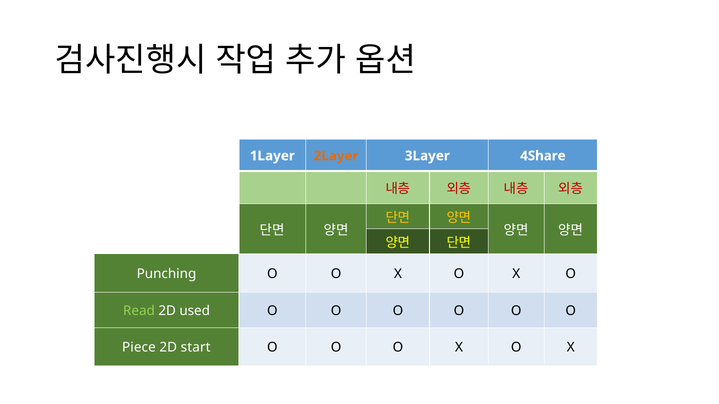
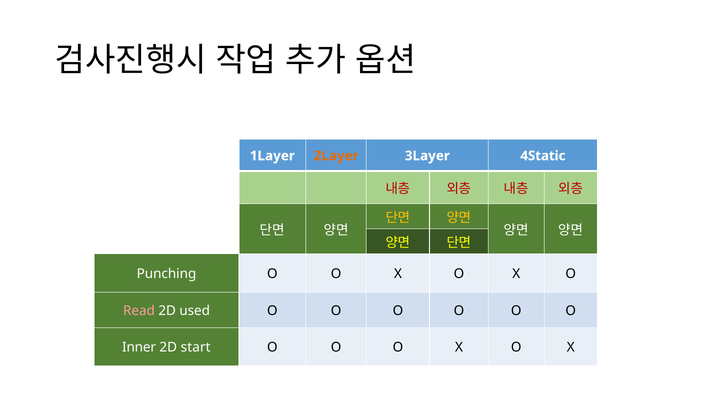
4Share: 4Share -> 4Static
Read colour: light green -> pink
Piece: Piece -> Inner
